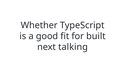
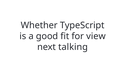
built: built -> view
